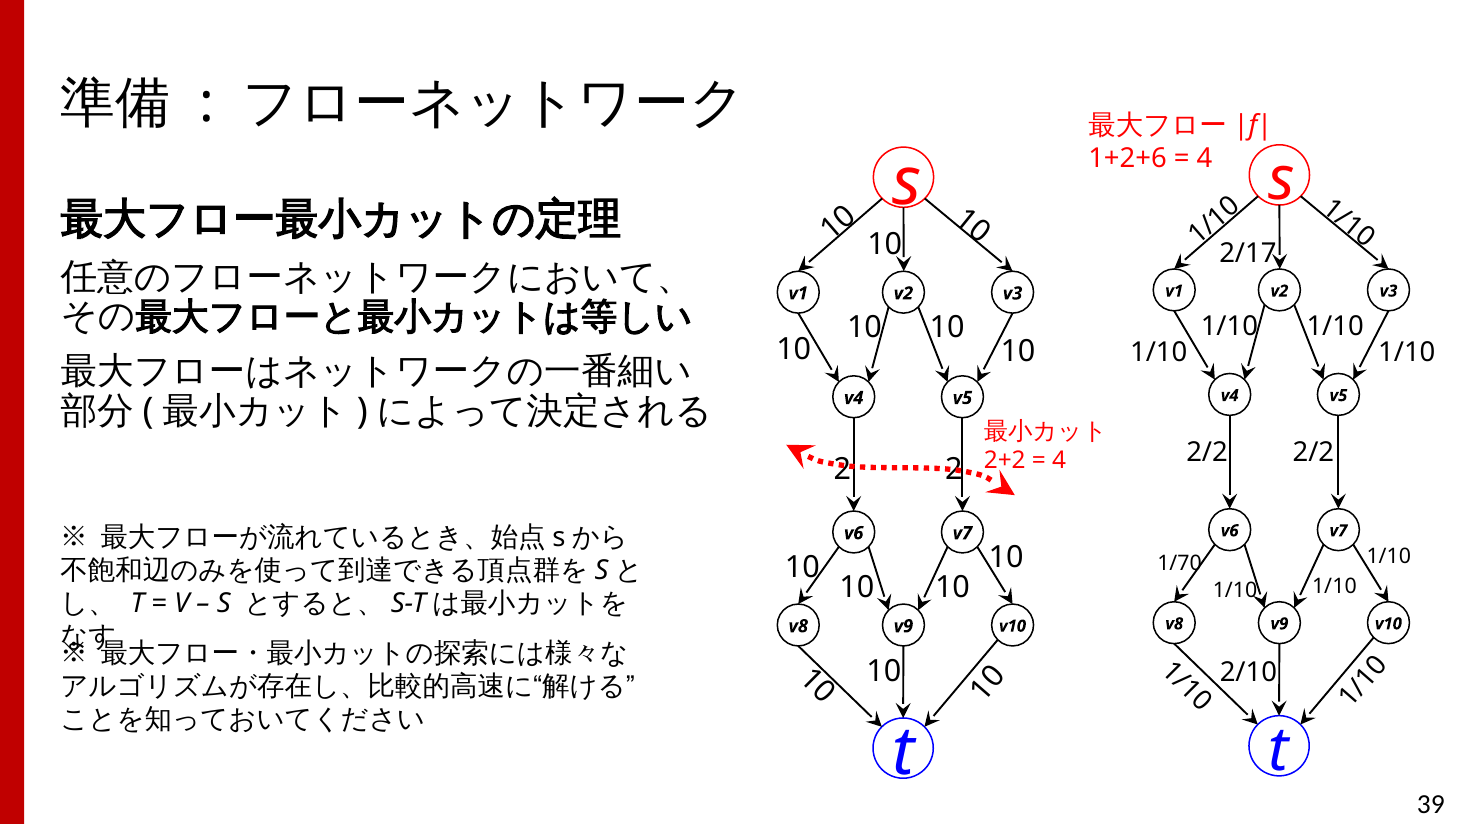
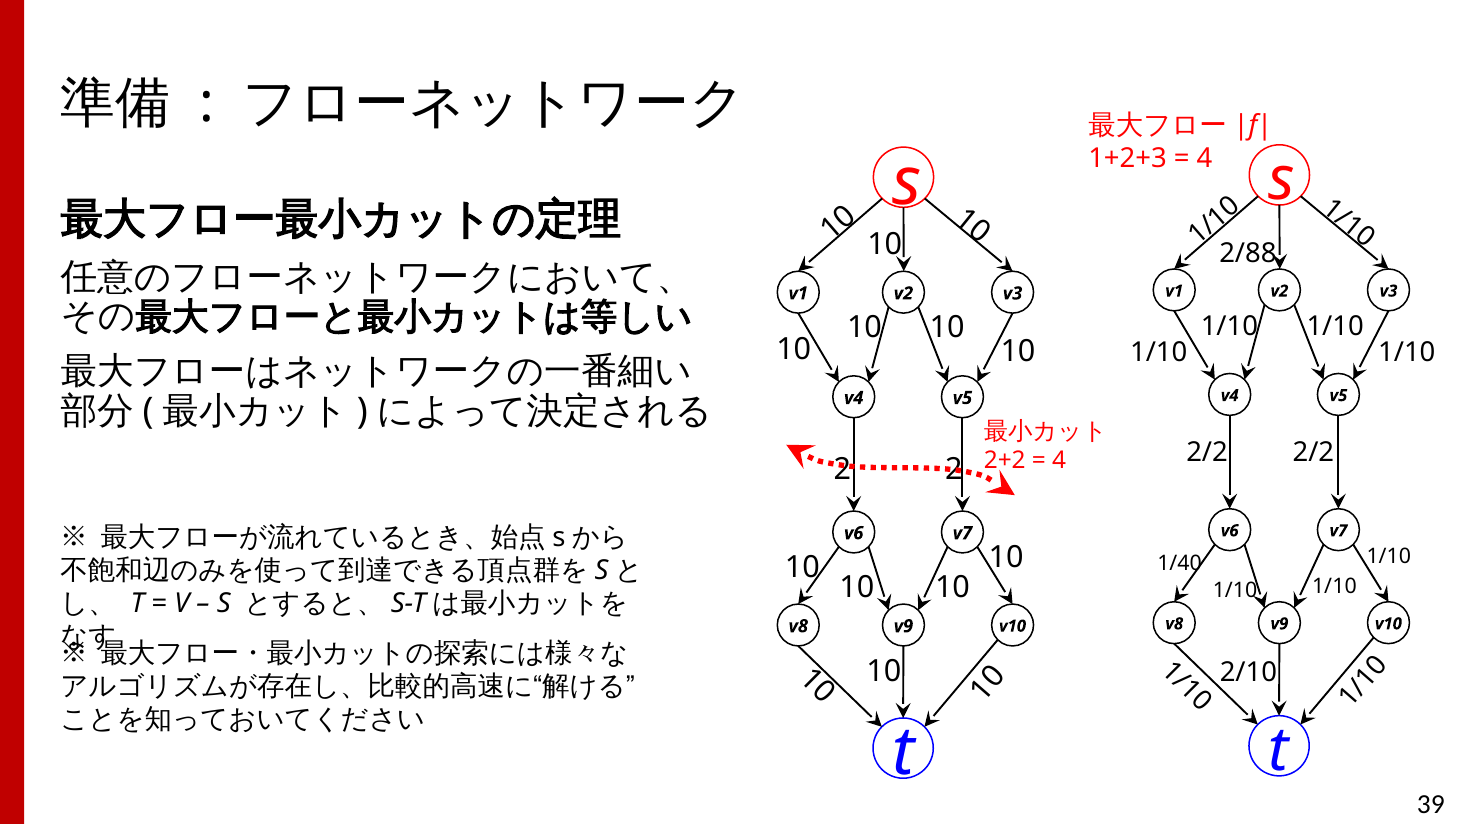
1+2+6: 1+2+6 -> 1+2+3
2/17: 2/17 -> 2/88
1/70: 1/70 -> 1/40
